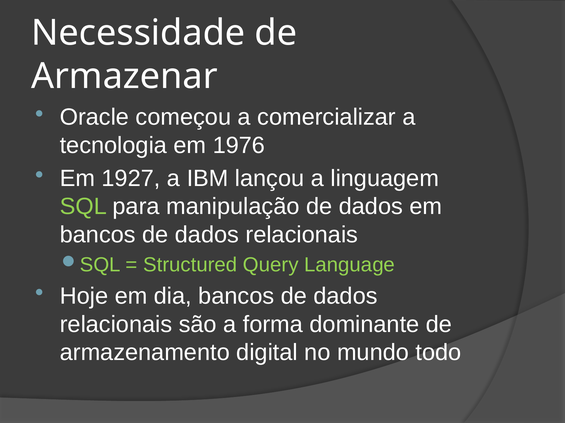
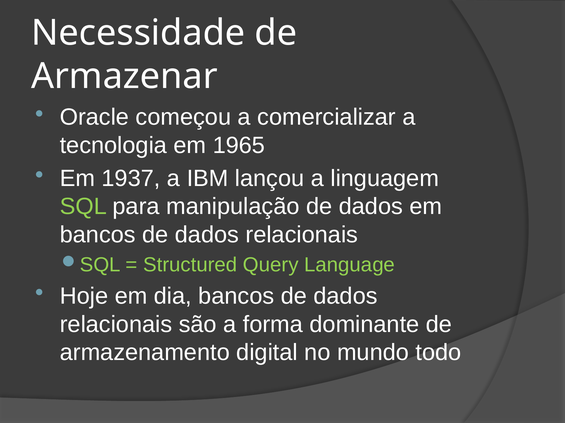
1976: 1976 -> 1965
1927: 1927 -> 1937
